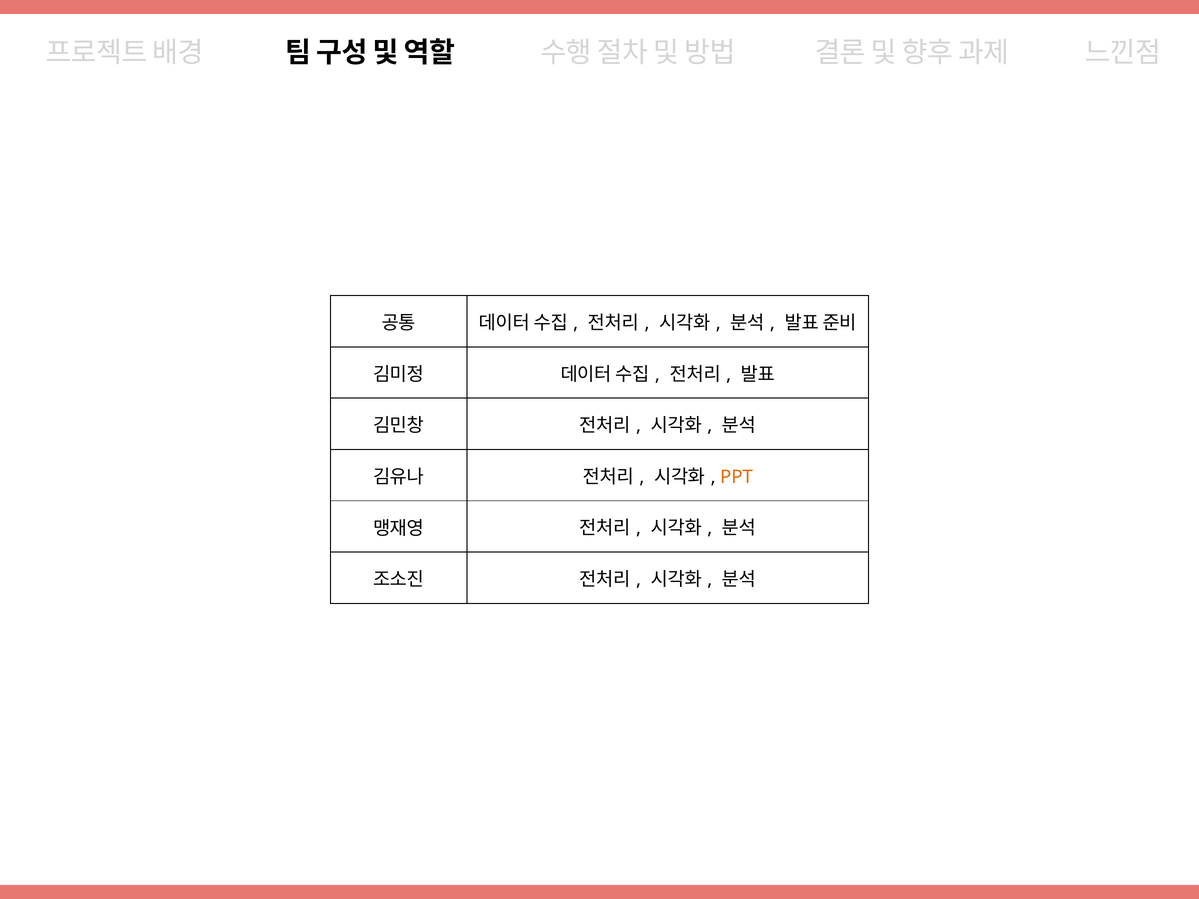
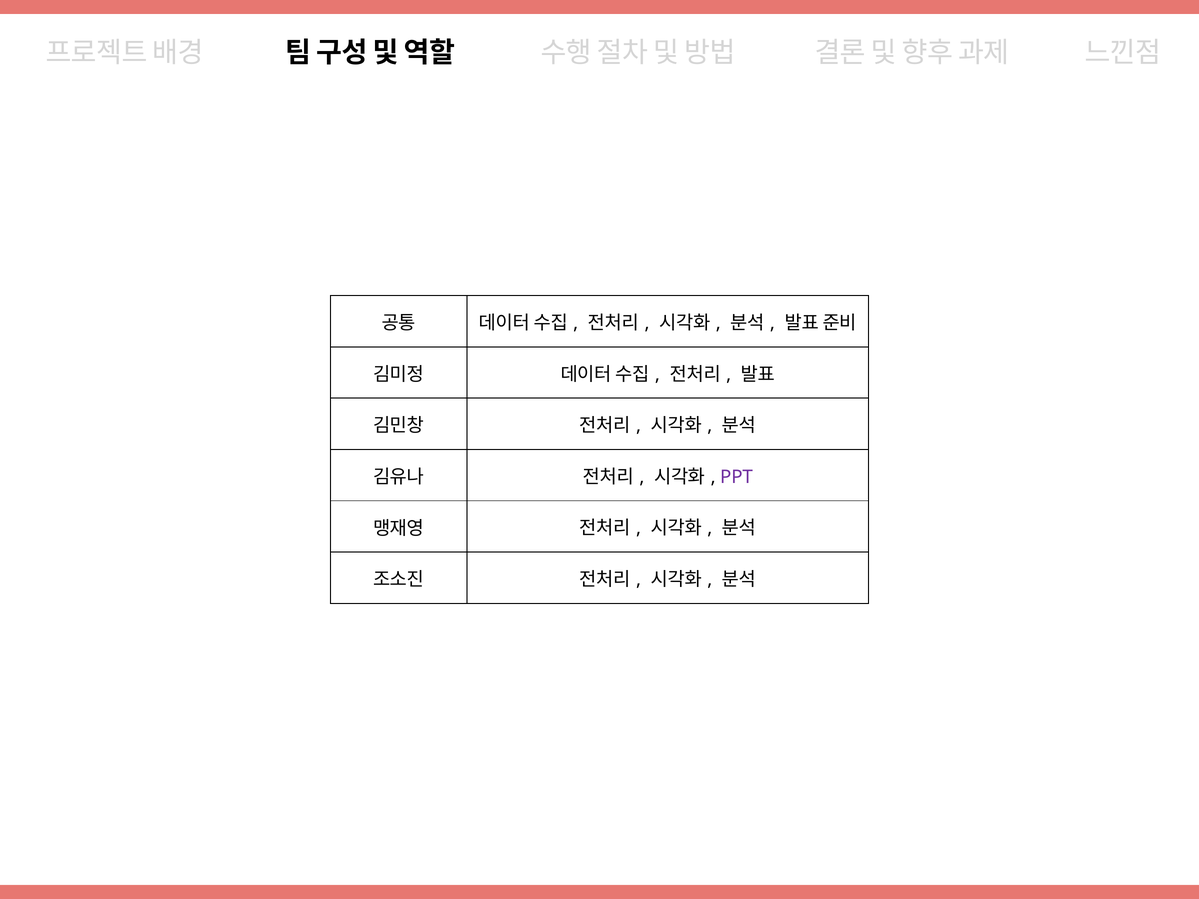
PPT colour: orange -> purple
